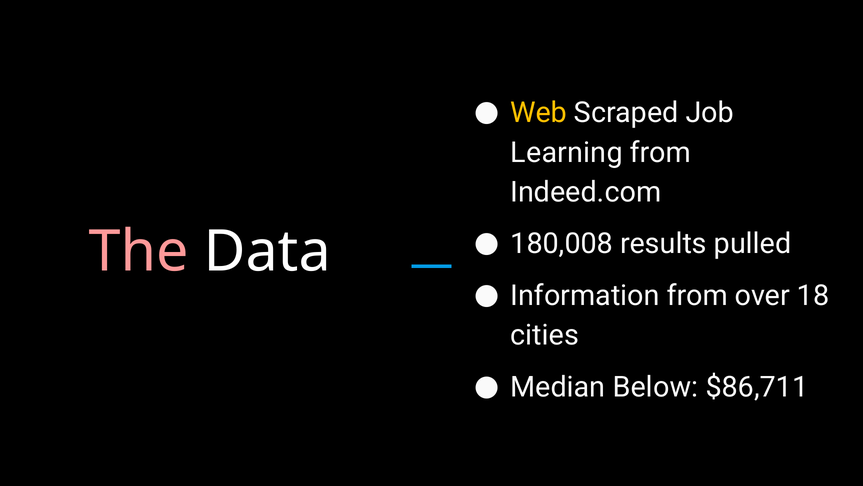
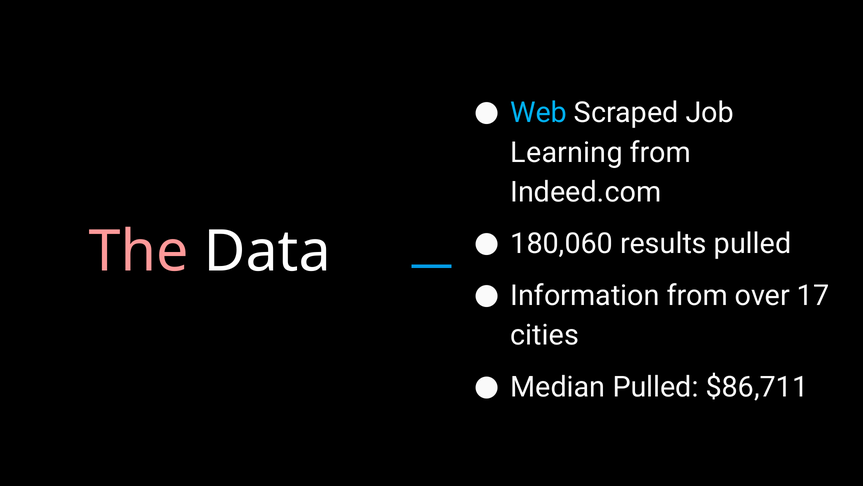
Web colour: yellow -> light blue
180,008: 180,008 -> 180,060
18: 18 -> 17
Median Below: Below -> Pulled
